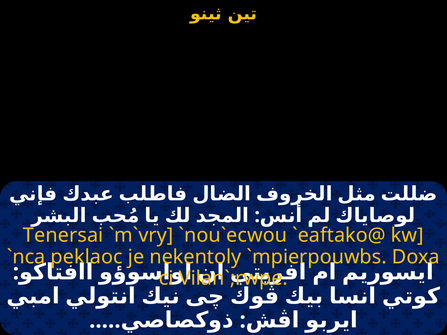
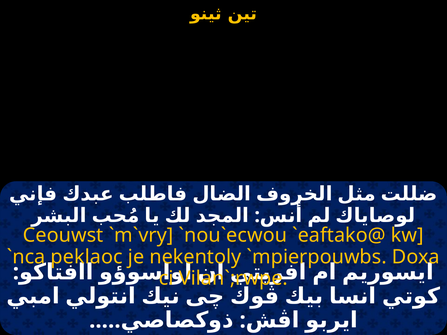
Tenersai: Tenersai -> Ceouwst
